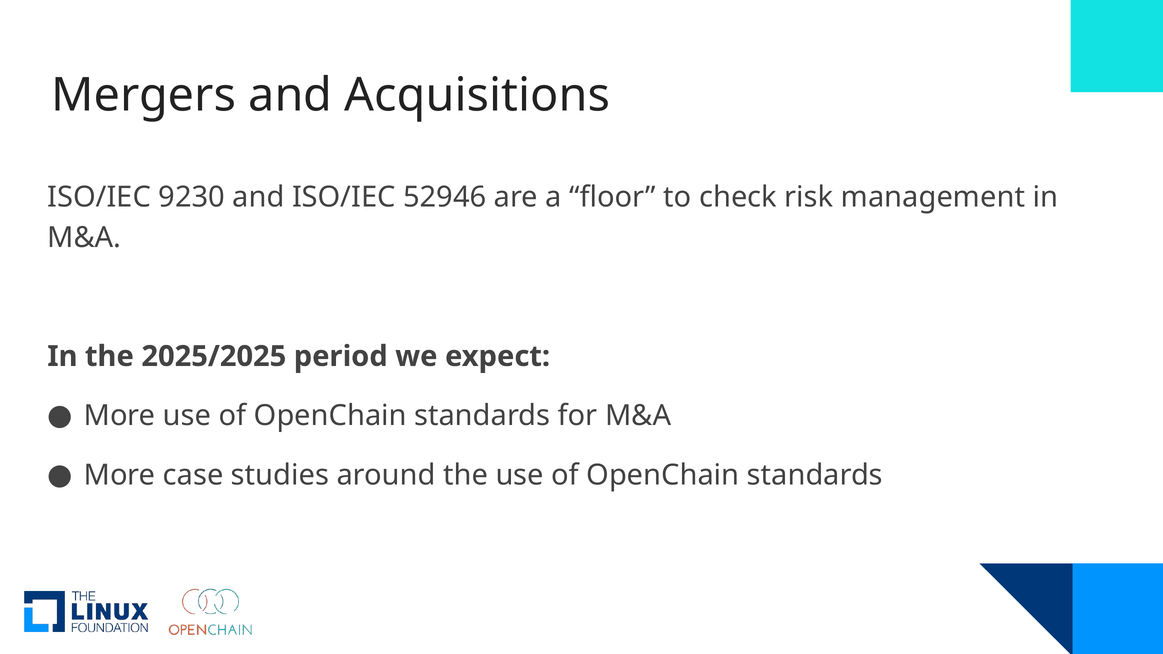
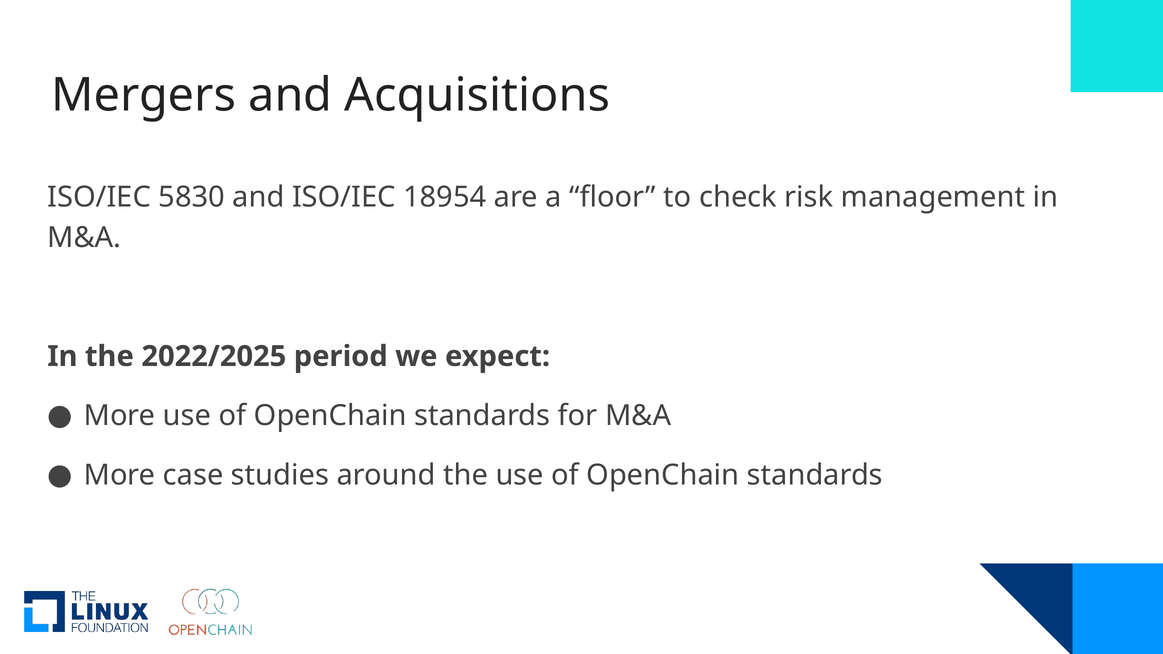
9230: 9230 -> 5830
52946: 52946 -> 18954
2025/2025: 2025/2025 -> 2022/2025
